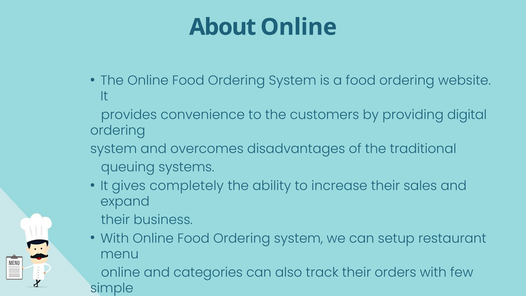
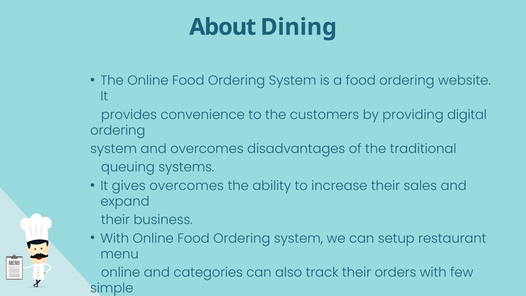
About Online: Online -> Dining
gives completely: completely -> overcomes
